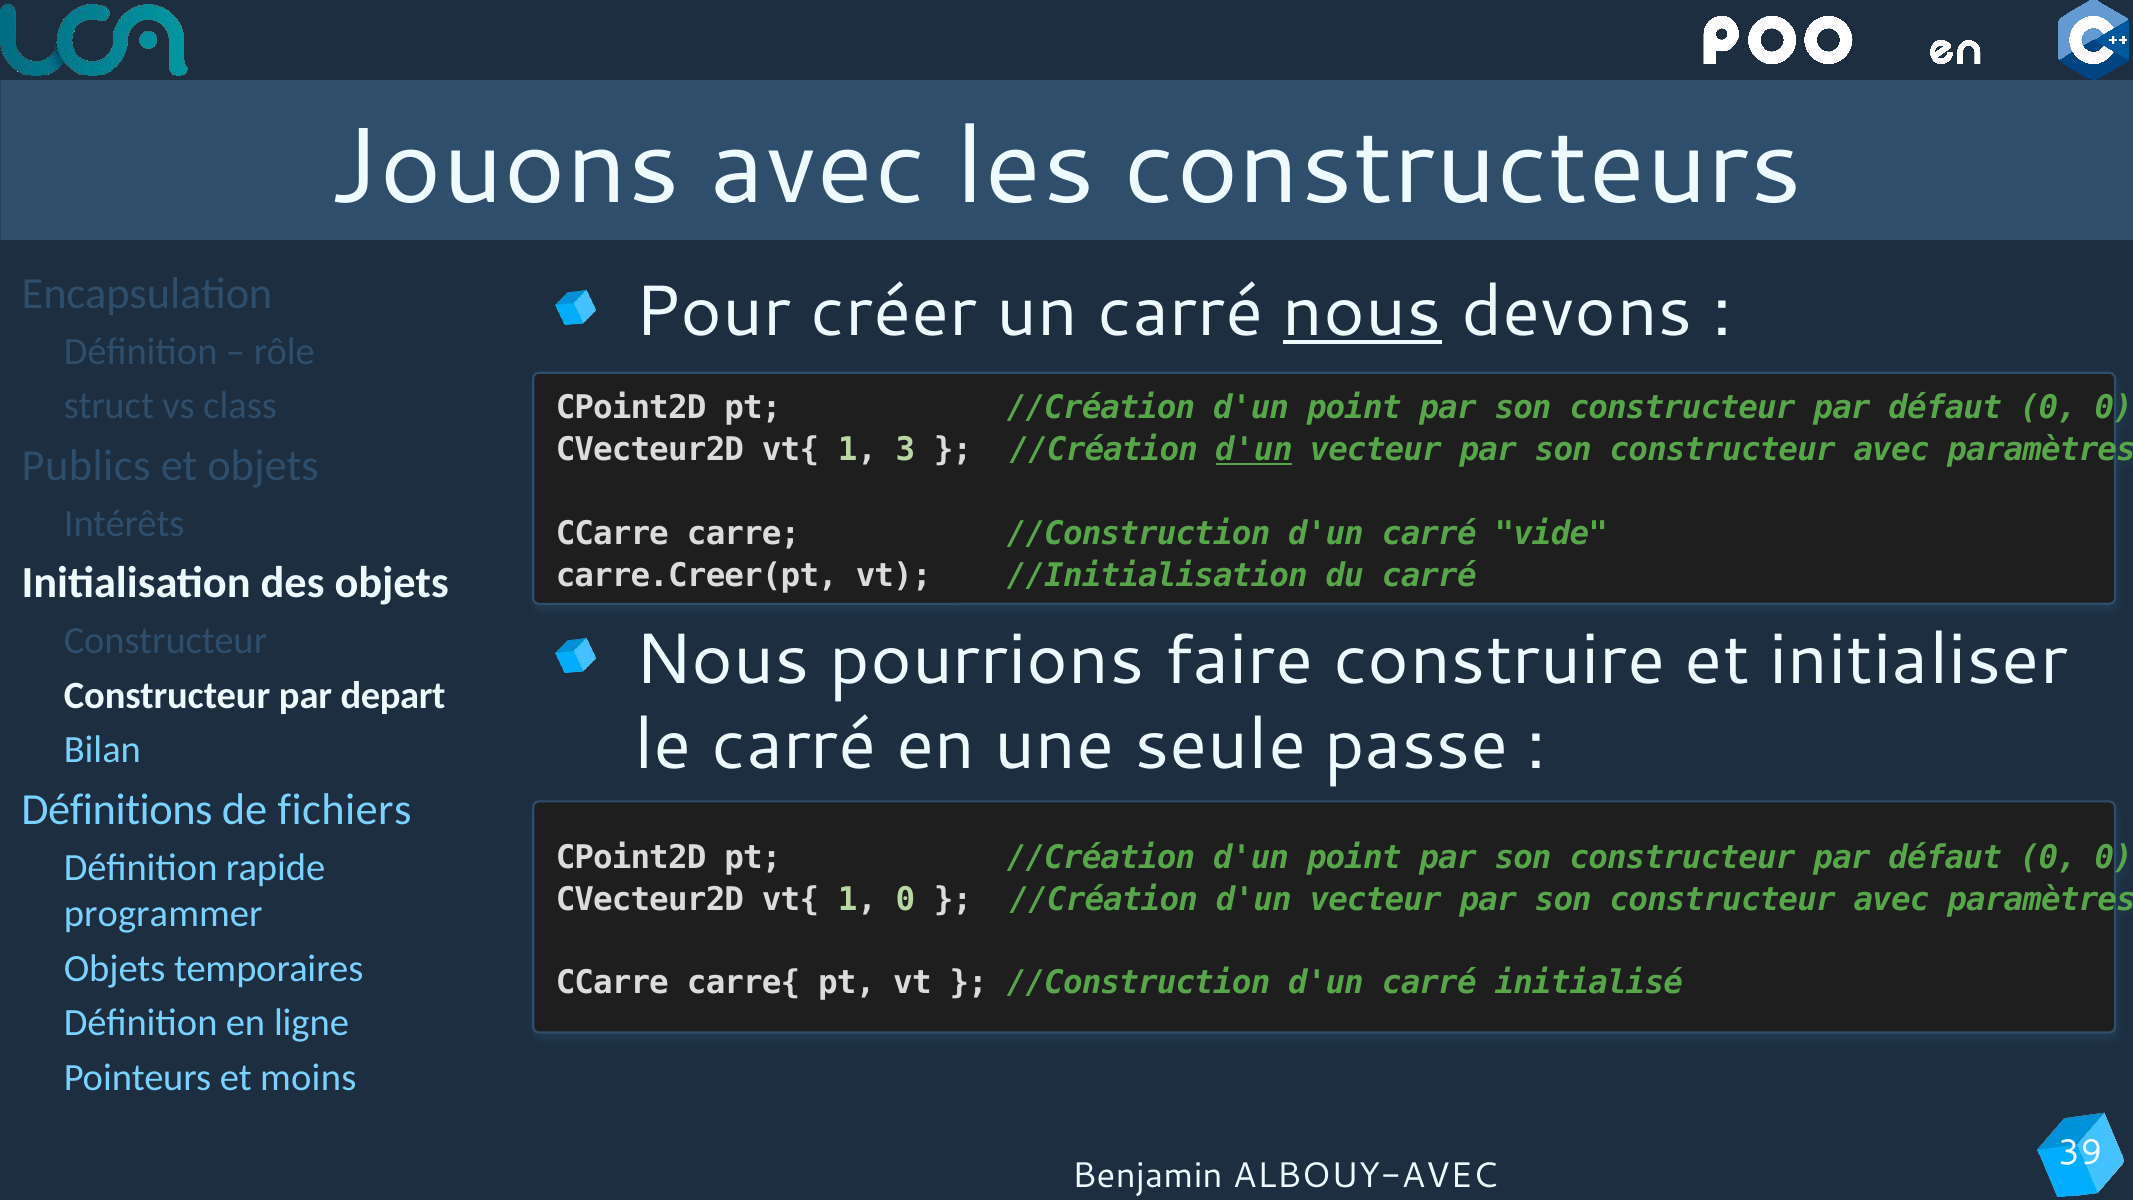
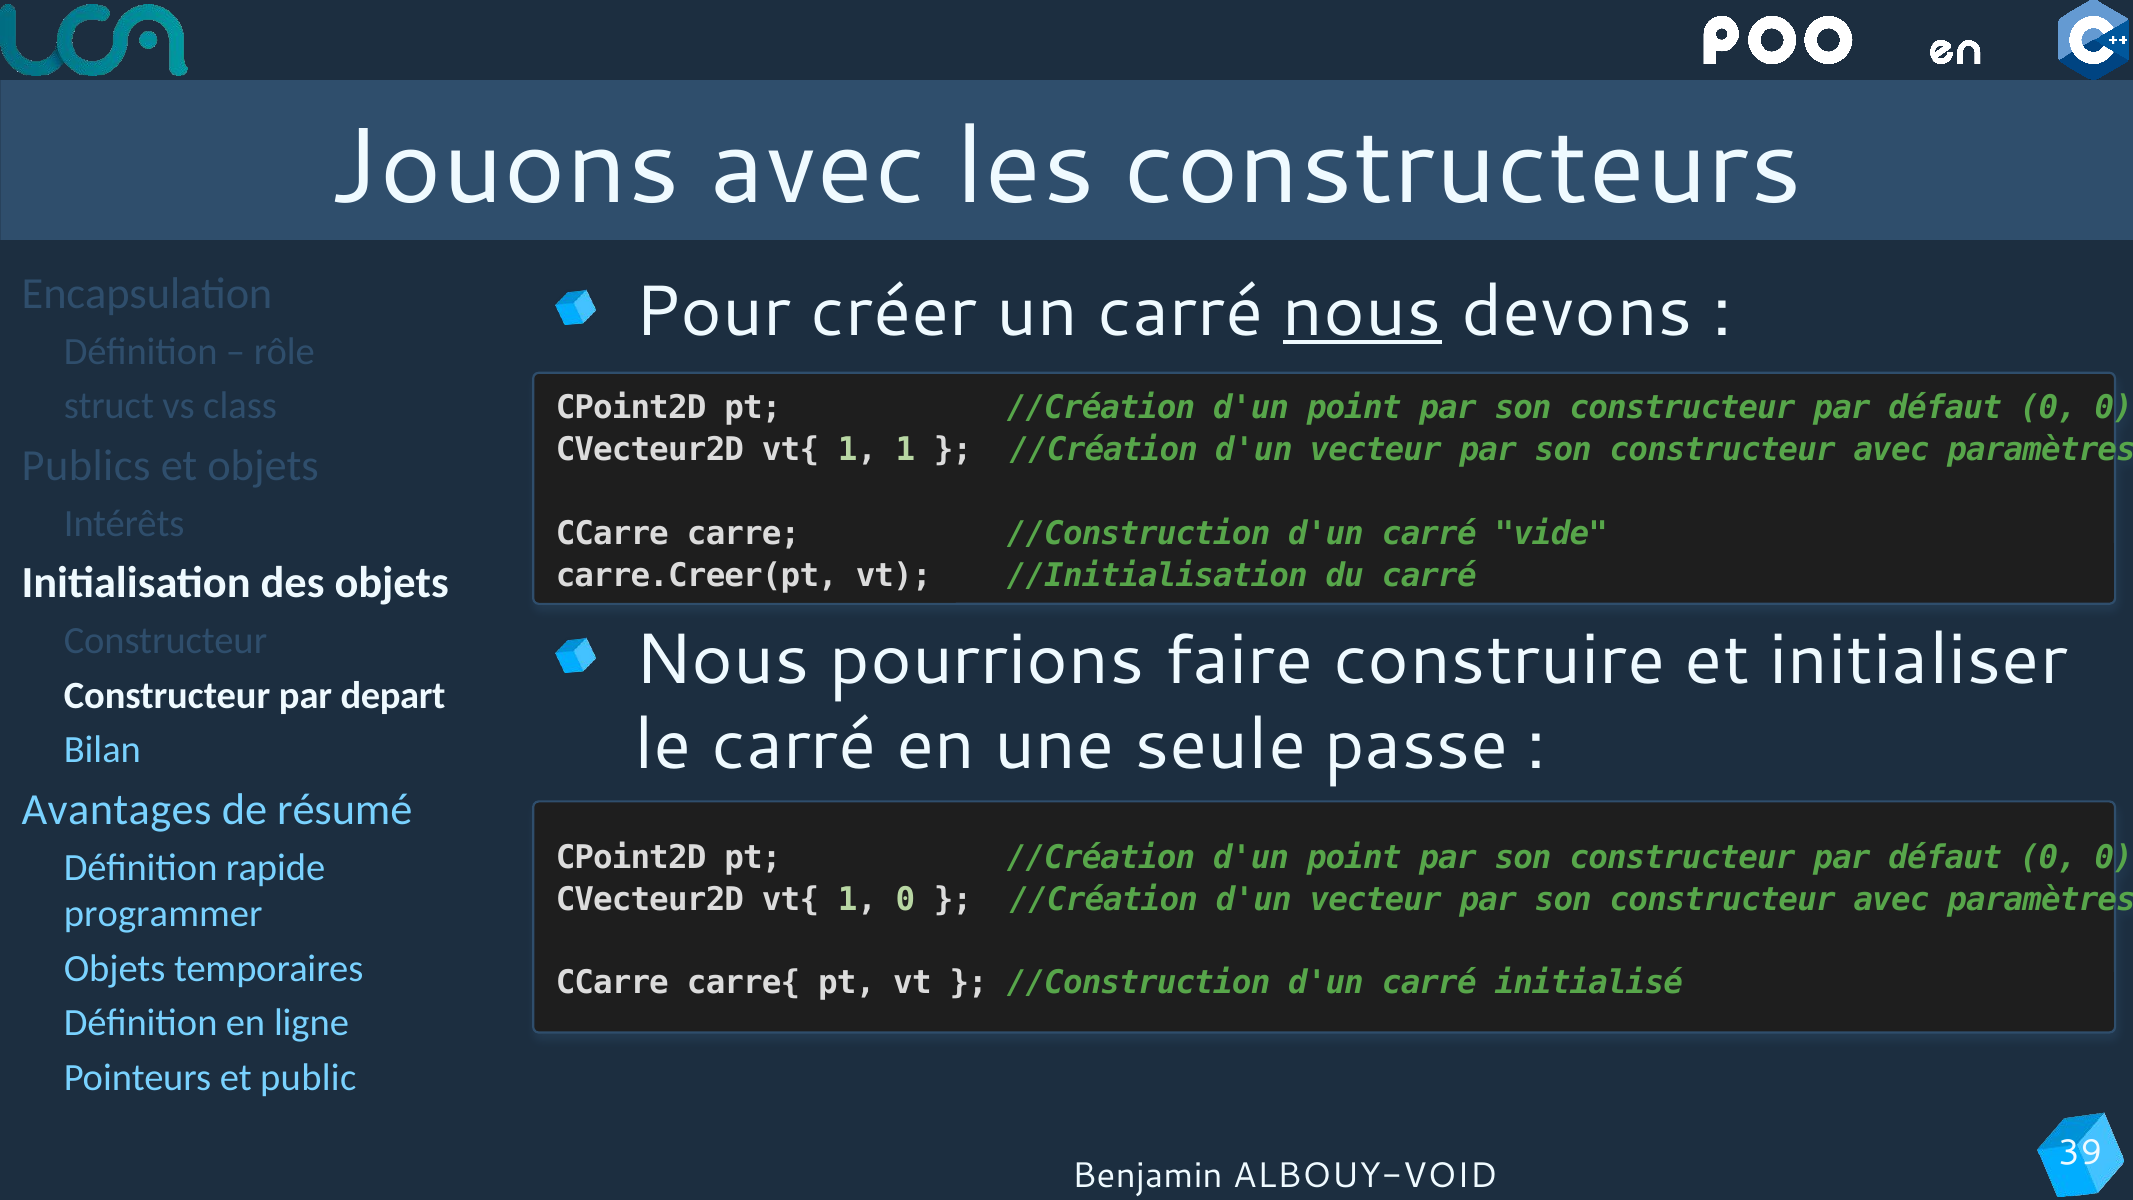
1 3: 3 -> 1
d'un at (1254, 450) underline: present -> none
Définitions: Définitions -> Avantages
fichiers: fichiers -> résumé
moins: moins -> public
ALBOUY-AVEC: ALBOUY-AVEC -> ALBOUY-VOID
